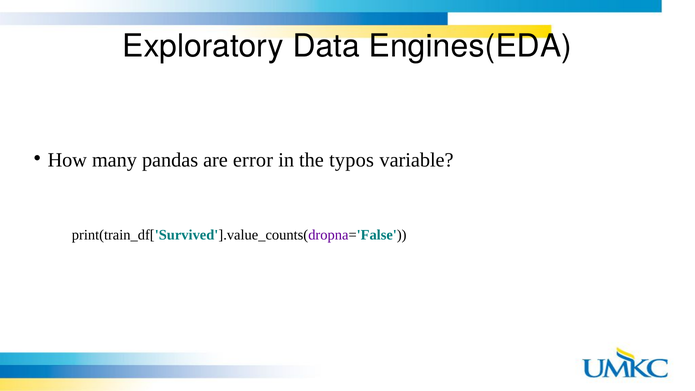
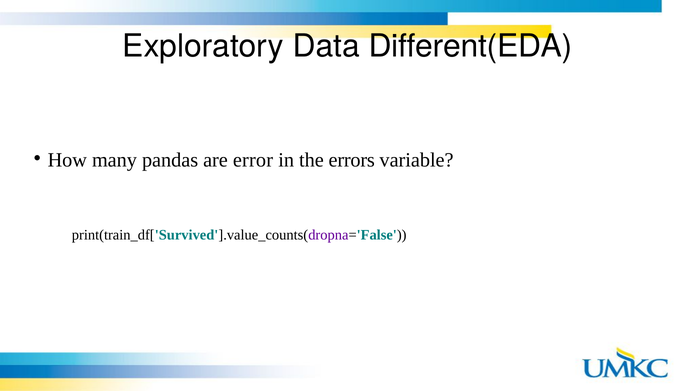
Engines(EDA: Engines(EDA -> Different(EDA
typos: typos -> errors
